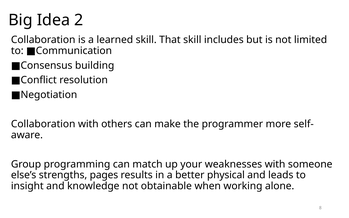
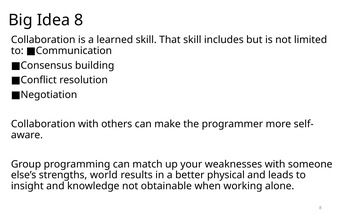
Idea 2: 2 -> 8
pages: pages -> world
